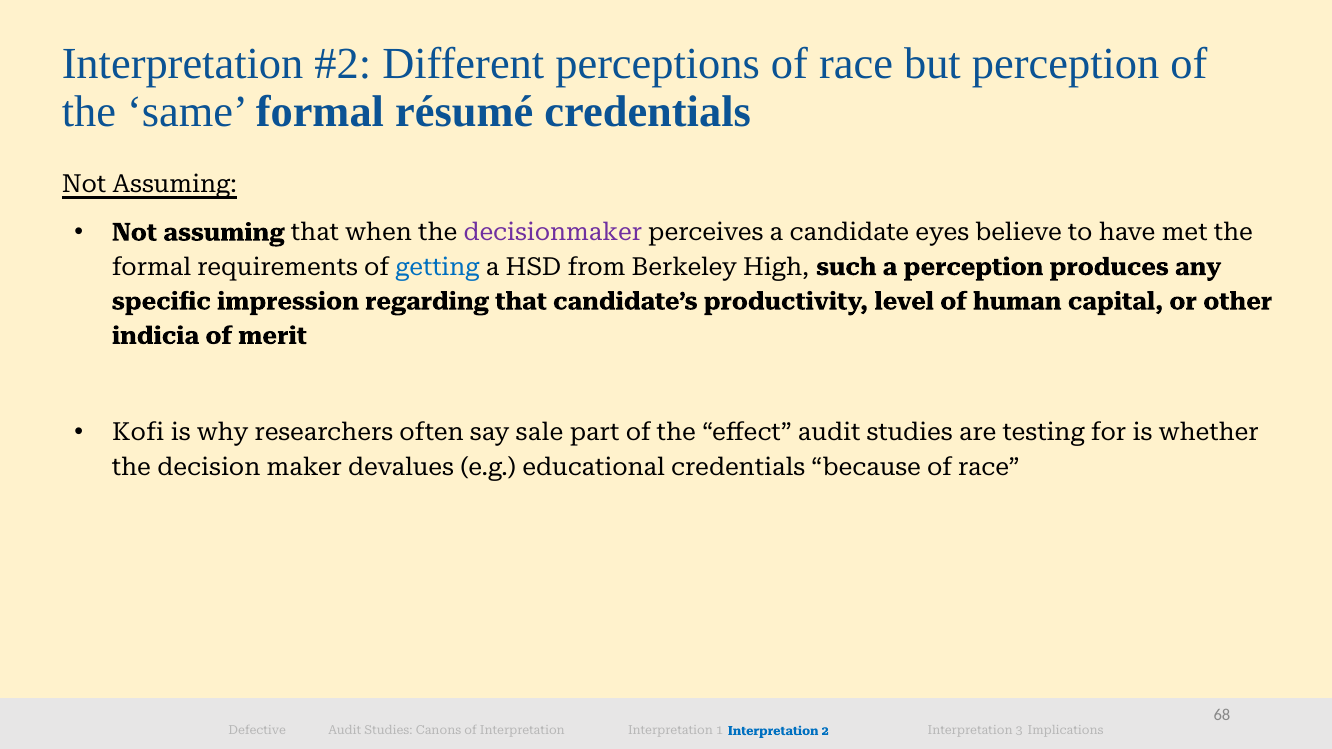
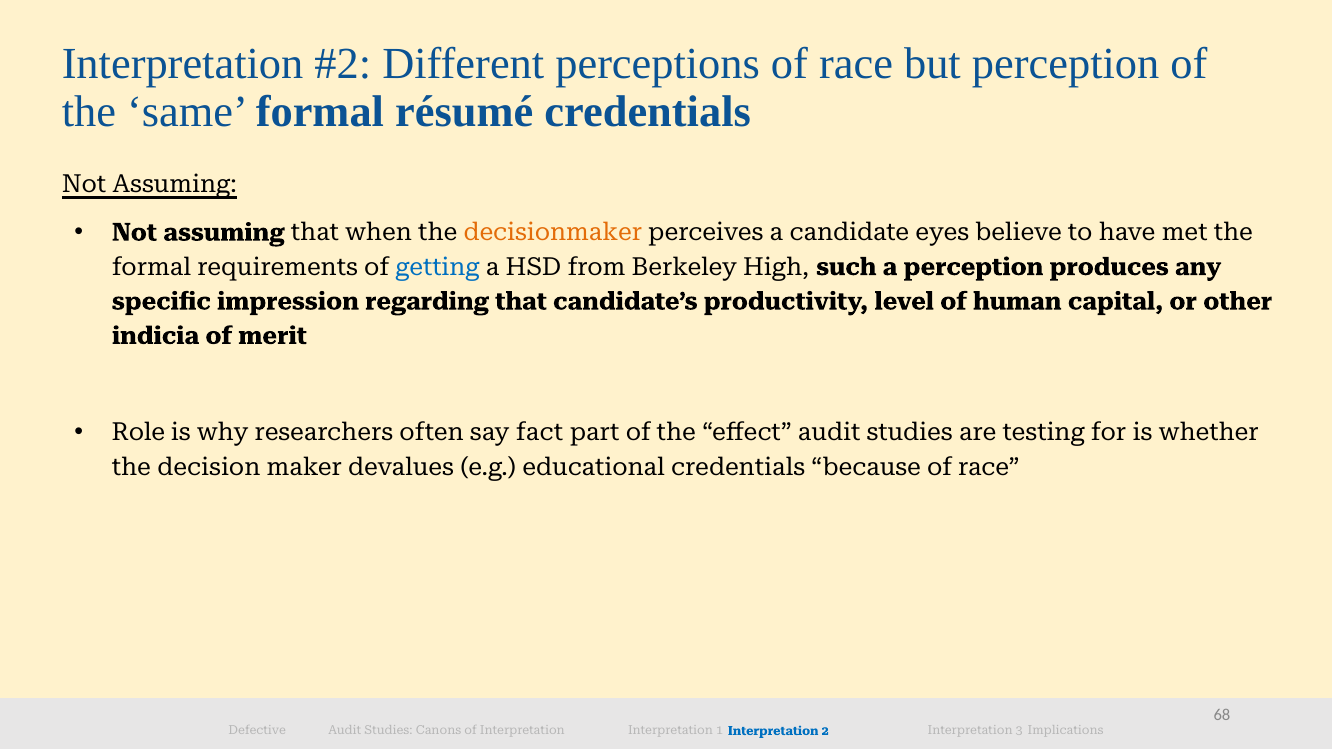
decisionmaker colour: purple -> orange
Kofi: Kofi -> Role
sale: sale -> fact
